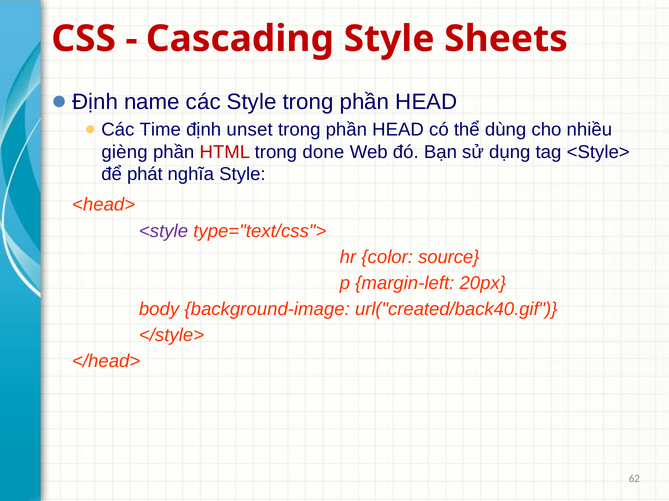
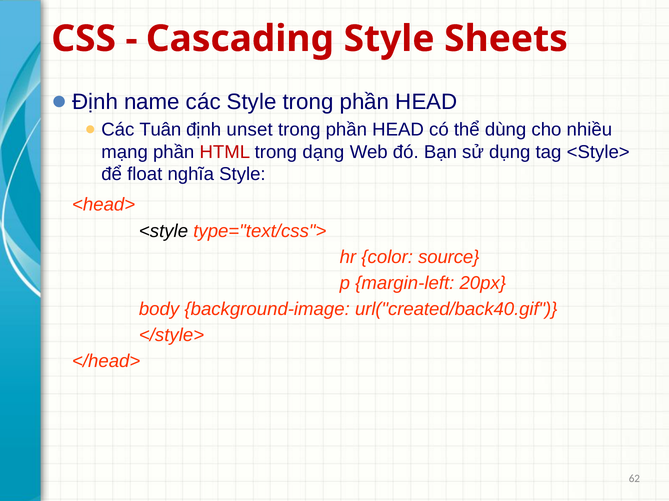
Time: Time -> Tuân
gièng: gièng -> mạng
done: done -> dạng
phát: phát -> float
<style colour: purple -> black
